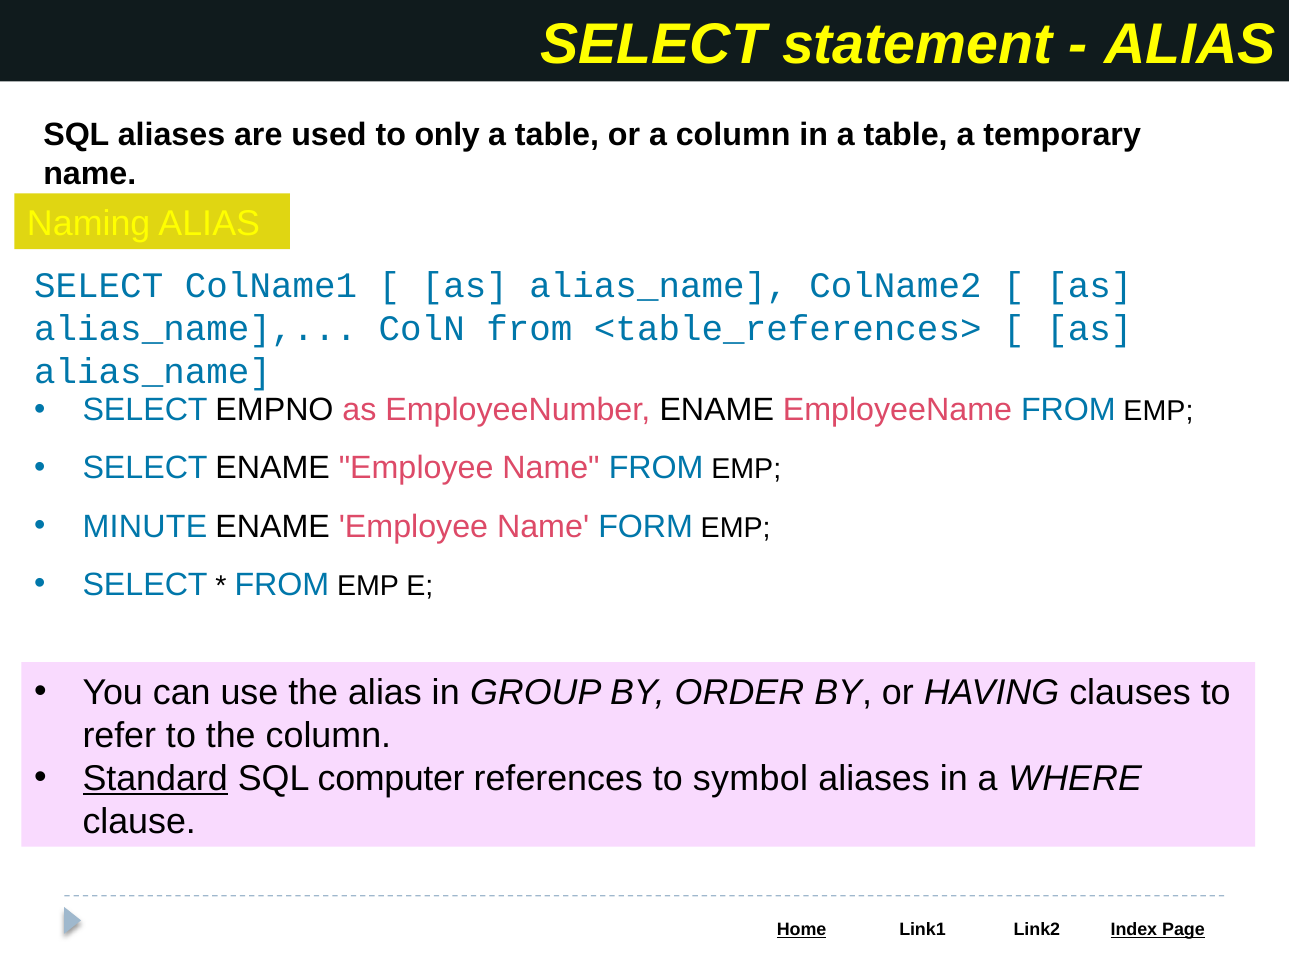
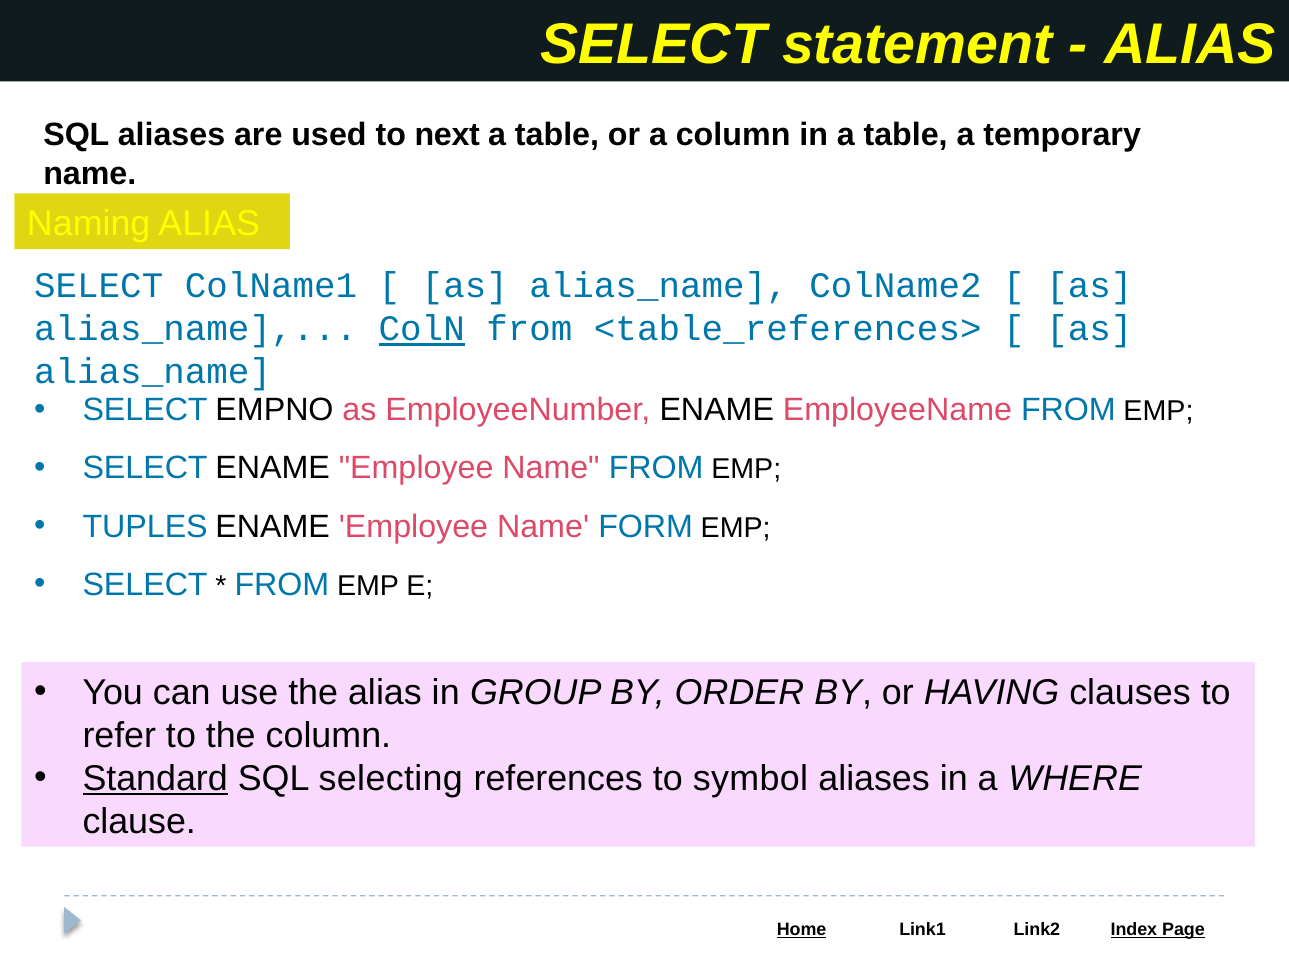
only: only -> next
ColN underline: none -> present
MINUTE: MINUTE -> TUPLES
computer: computer -> selecting
